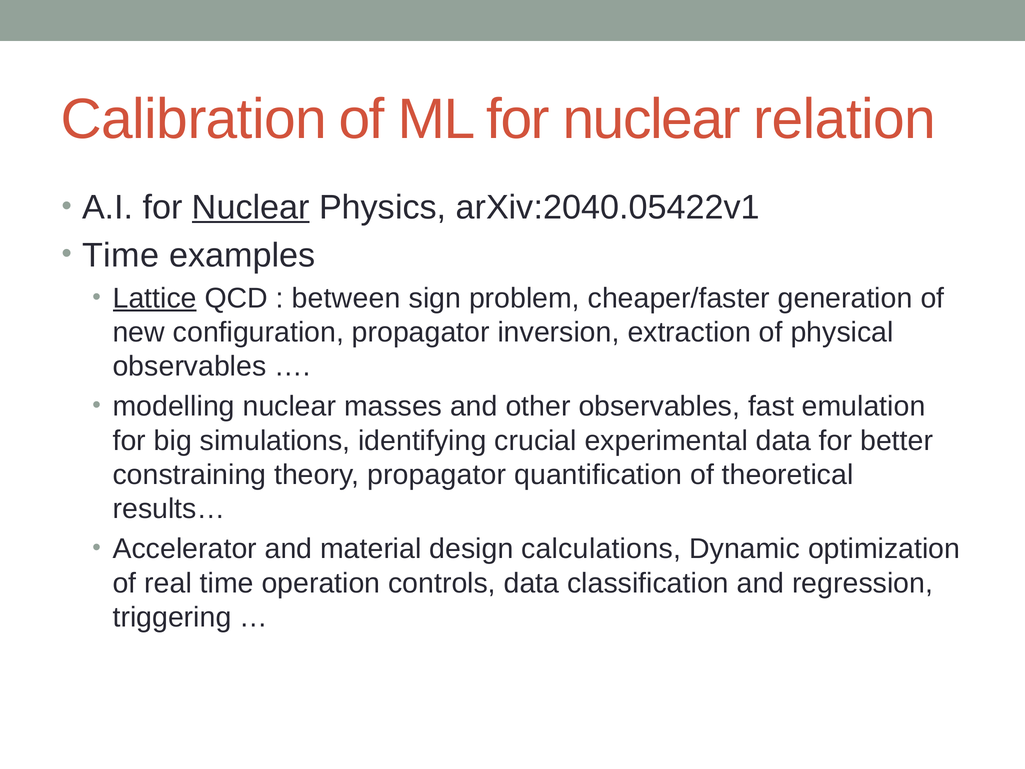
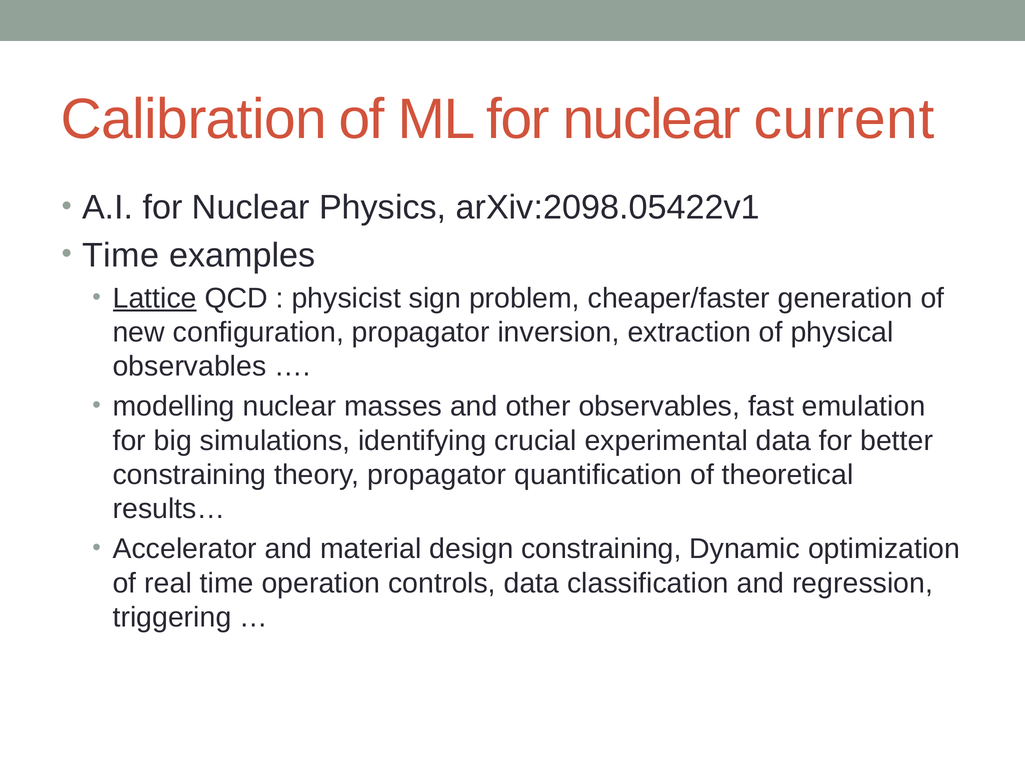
relation: relation -> current
Nuclear at (251, 207) underline: present -> none
arXiv:2040.05422v1: arXiv:2040.05422v1 -> arXiv:2098.05422v1
between: between -> physicist
design calculations: calculations -> constraining
